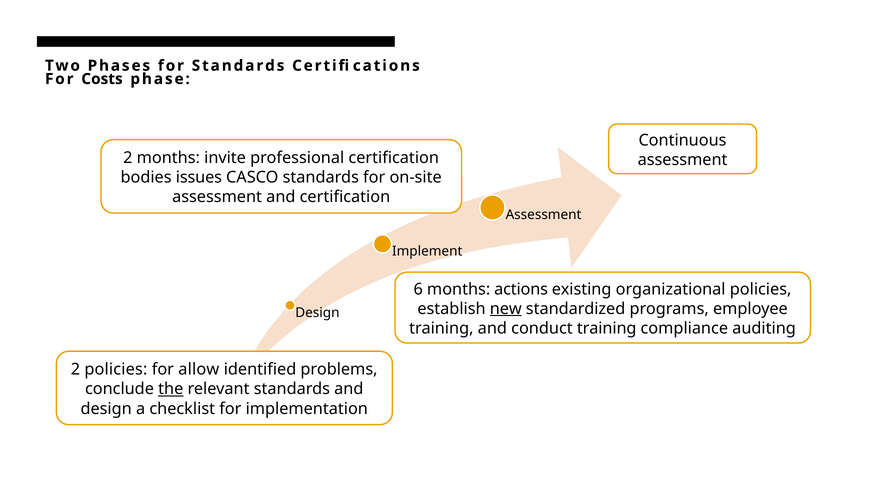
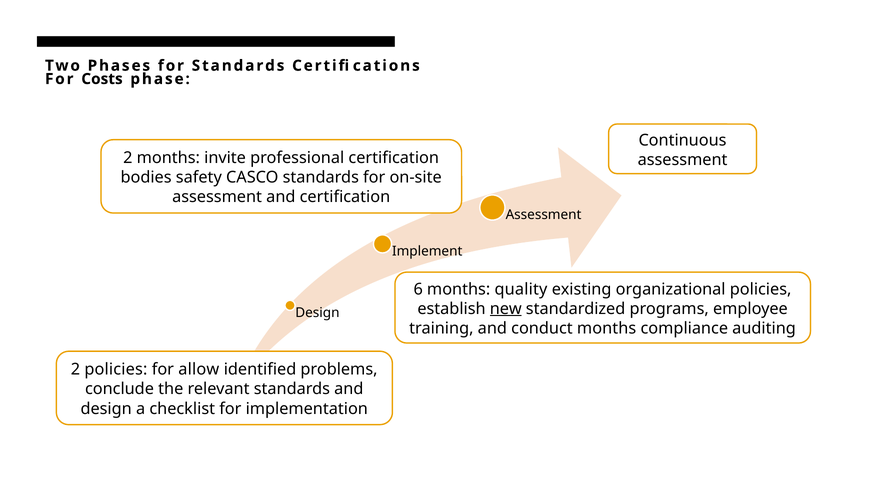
issues: issues -> safety
actions: actions -> quality
conduct training: training -> months
the underline: present -> none
